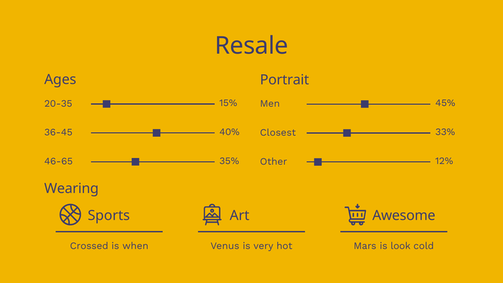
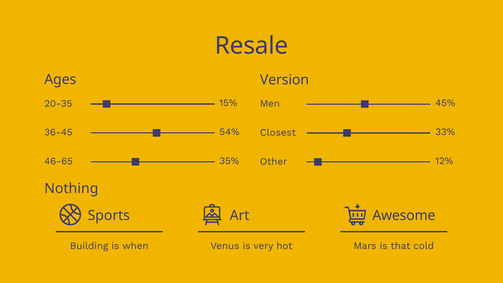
Portrait: Portrait -> Version
40%: 40% -> 54%
Wearing: Wearing -> Nothing
Crossed: Crossed -> Building
look: look -> that
